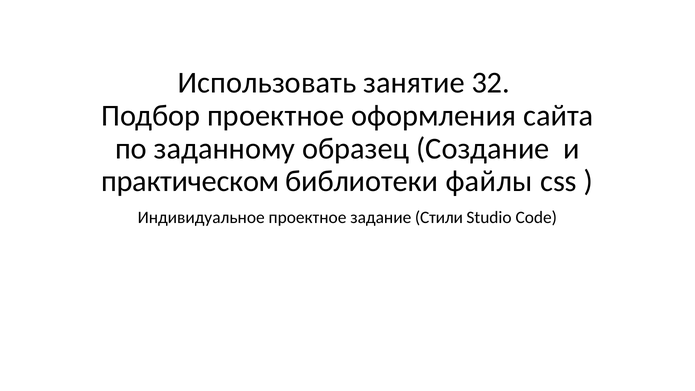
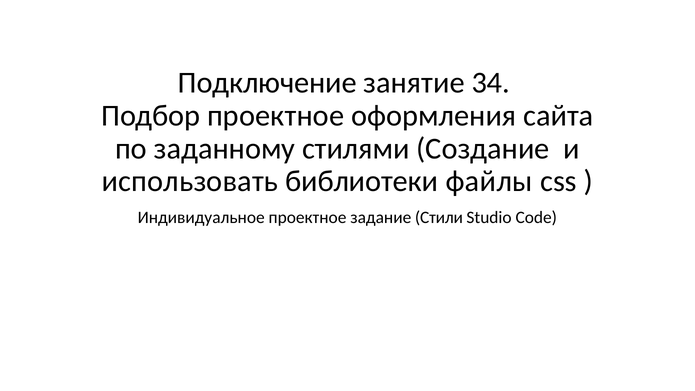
Использовать: Использовать -> Подключение
32: 32 -> 34
образец: образец -> стилями
практическом: практическом -> использовать
